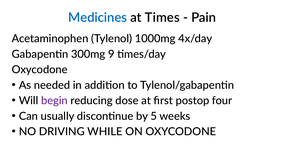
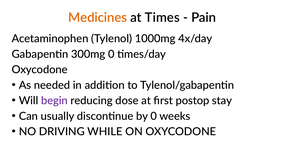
Medicines colour: blue -> orange
300mg 9: 9 -> 0
four: four -> stay
by 5: 5 -> 0
